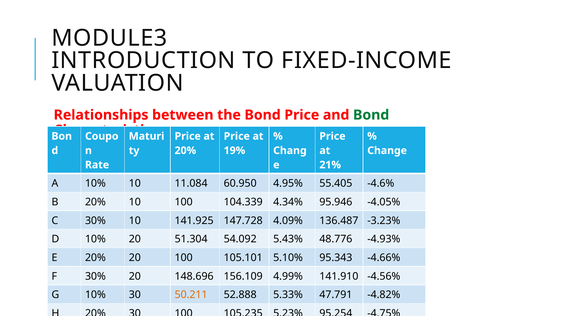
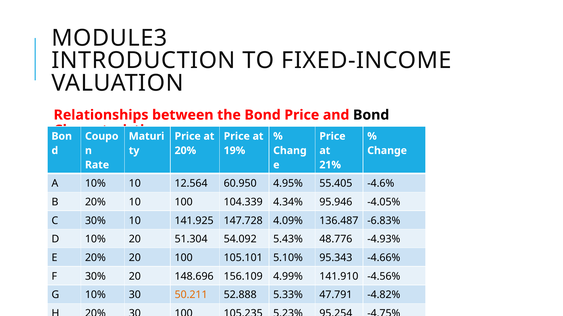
Bond at (371, 115) colour: green -> black
11.084: 11.084 -> 12.564
-3.23%: -3.23% -> -6.83%
